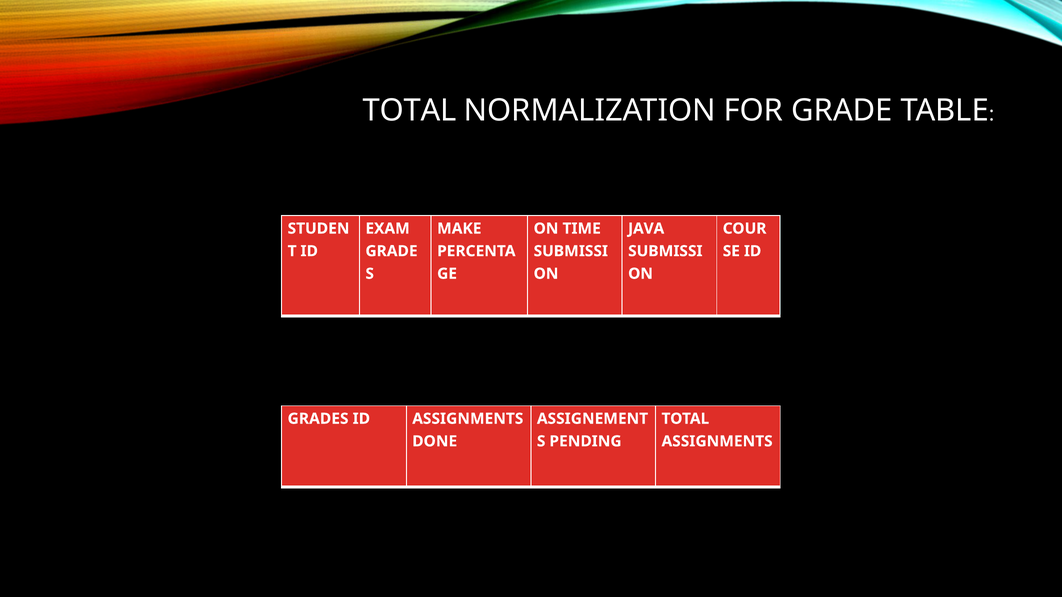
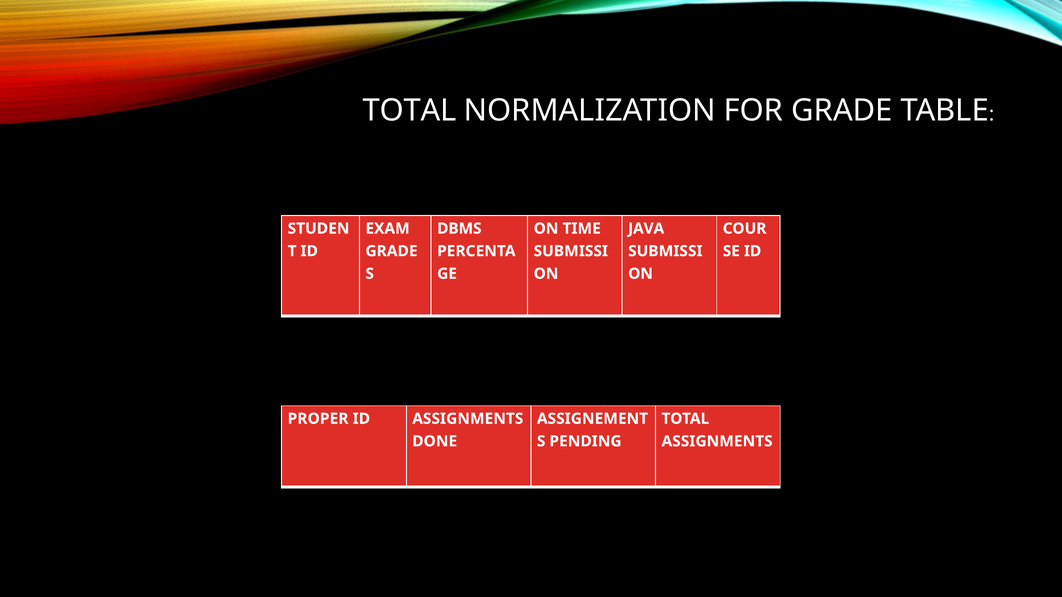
MAKE: MAKE -> DBMS
GRADES: GRADES -> PROPER
